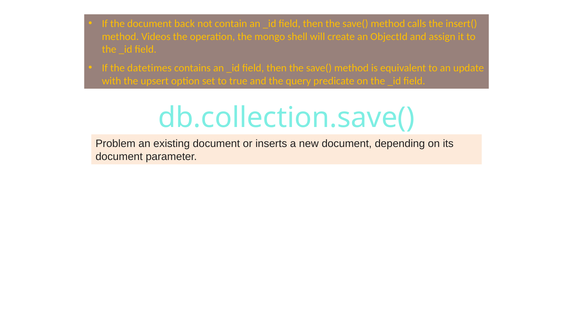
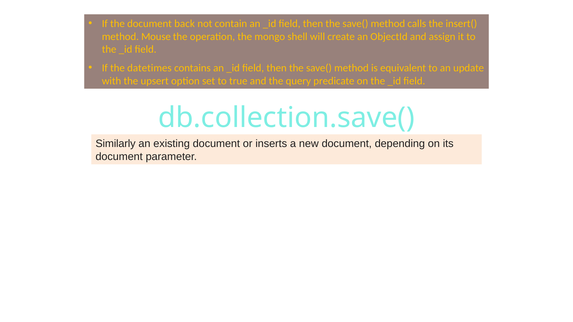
Videos: Videos -> Mouse
Problem: Problem -> Similarly
